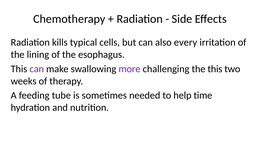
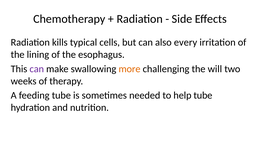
more colour: purple -> orange
the this: this -> will
help time: time -> tube
